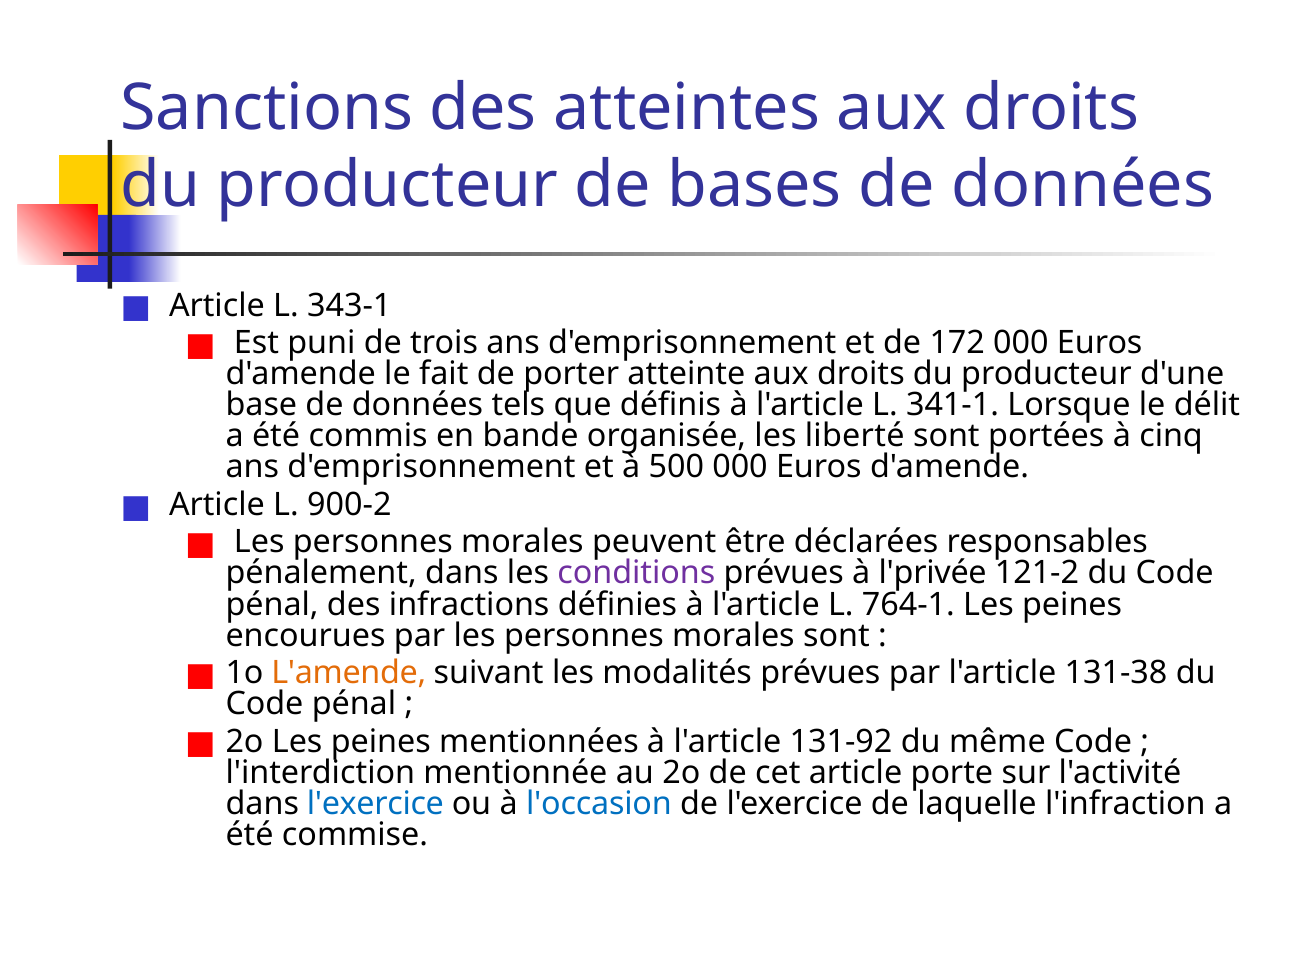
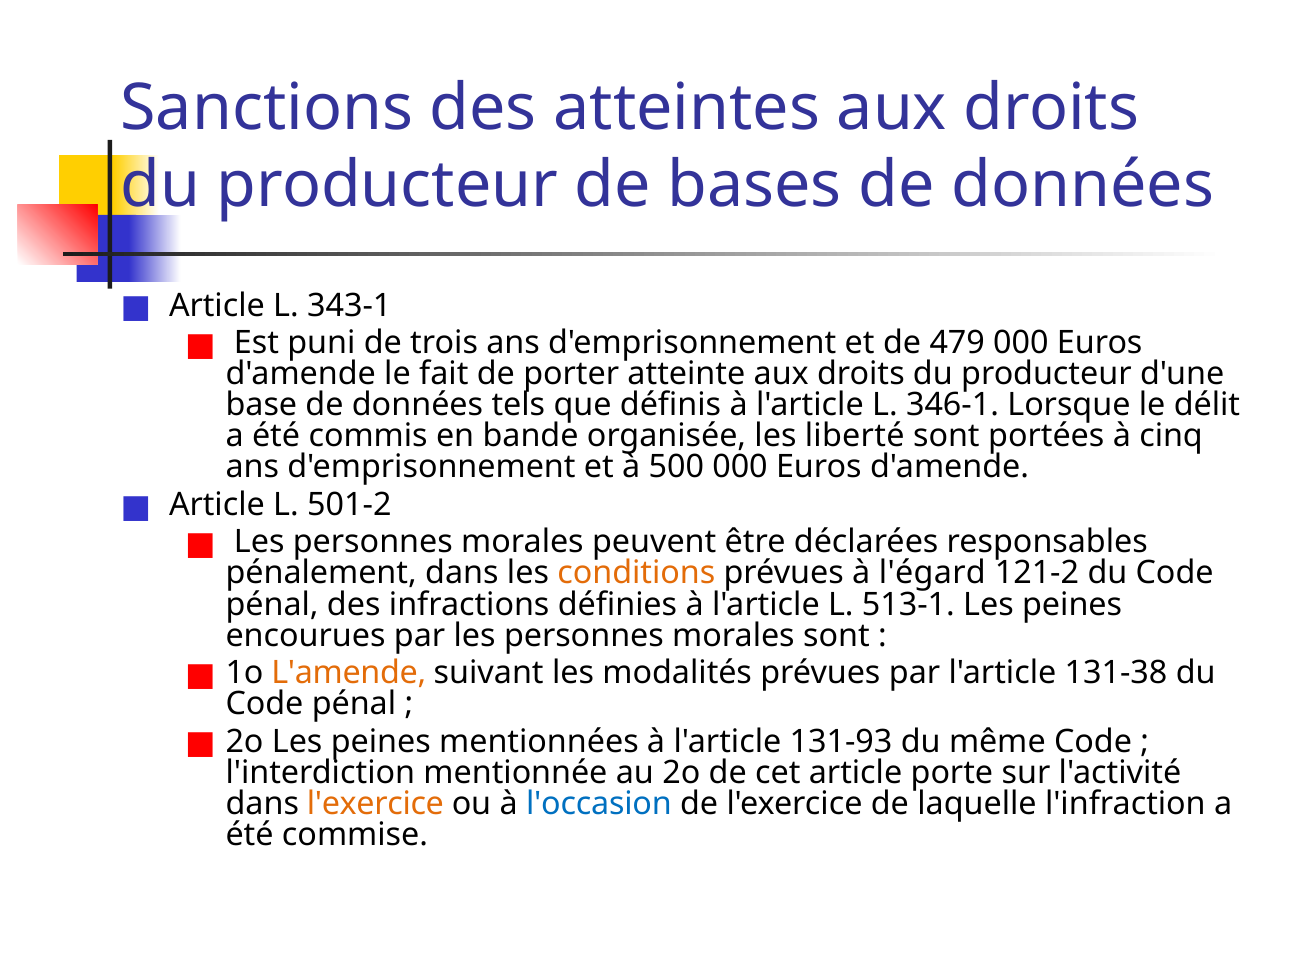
172: 172 -> 479
341-1: 341-1 -> 346-1
900-2: 900-2 -> 501-2
conditions colour: purple -> orange
l'privée: l'privée -> l'égard
764-1: 764-1 -> 513-1
131-92: 131-92 -> 131-93
l'exercice at (375, 803) colour: blue -> orange
